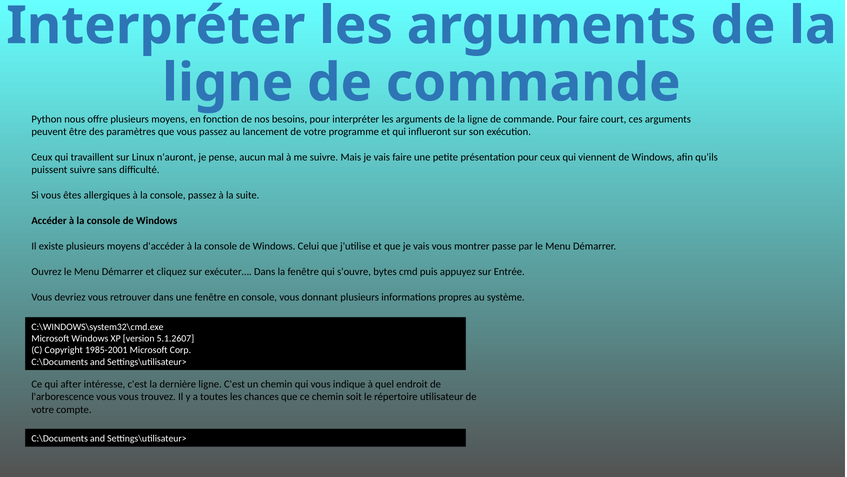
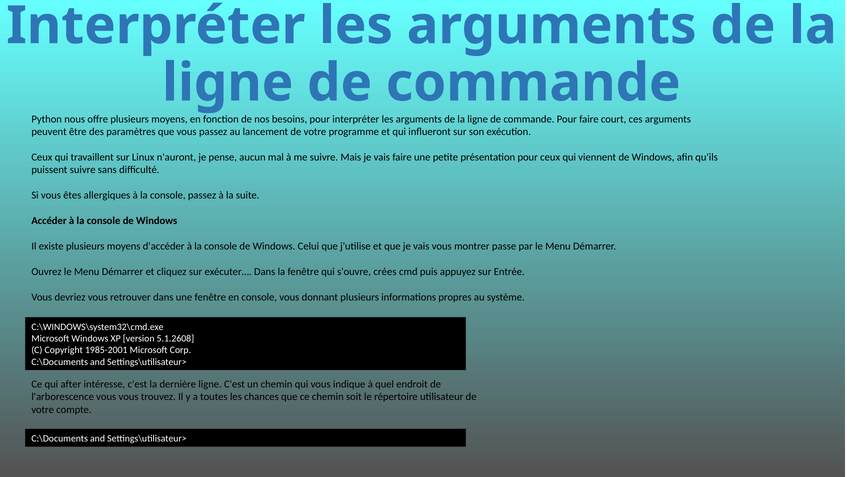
bytes: bytes -> crées
5.1.2607: 5.1.2607 -> 5.1.2608
